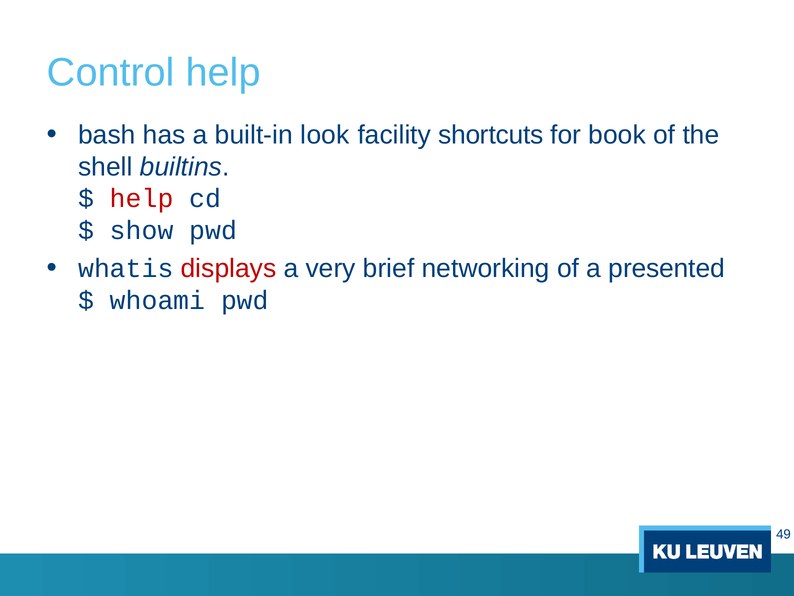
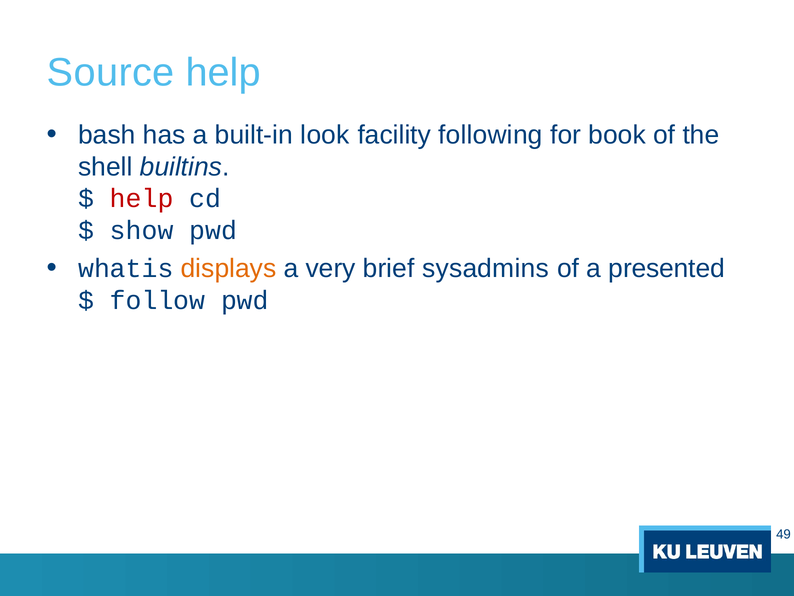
Control: Control -> Source
shortcuts: shortcuts -> following
displays colour: red -> orange
networking: networking -> sysadmins
whoami: whoami -> follow
